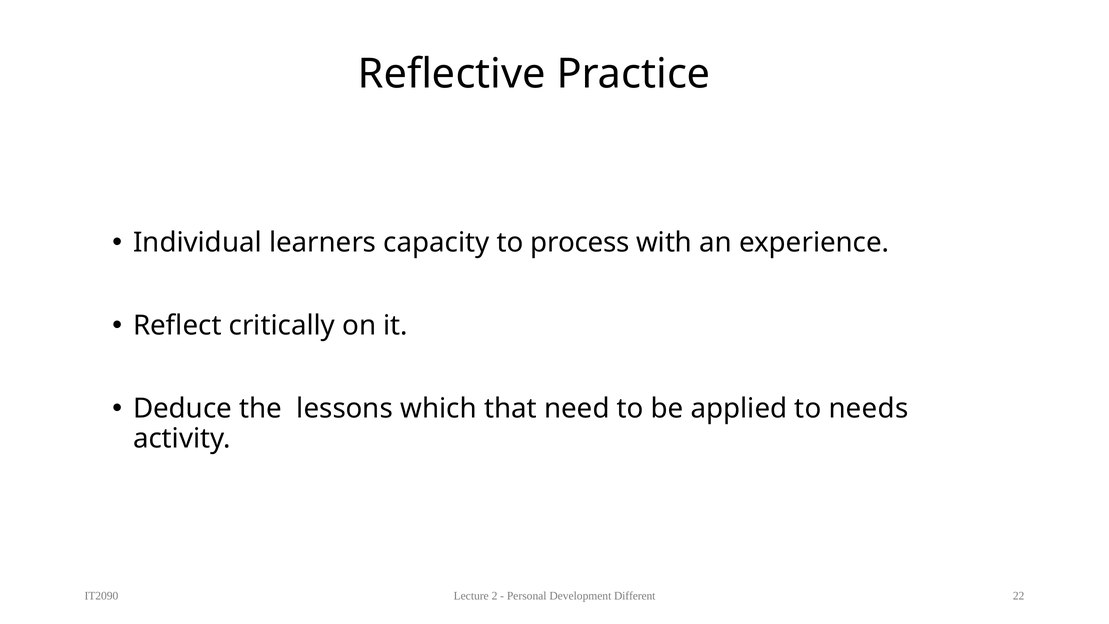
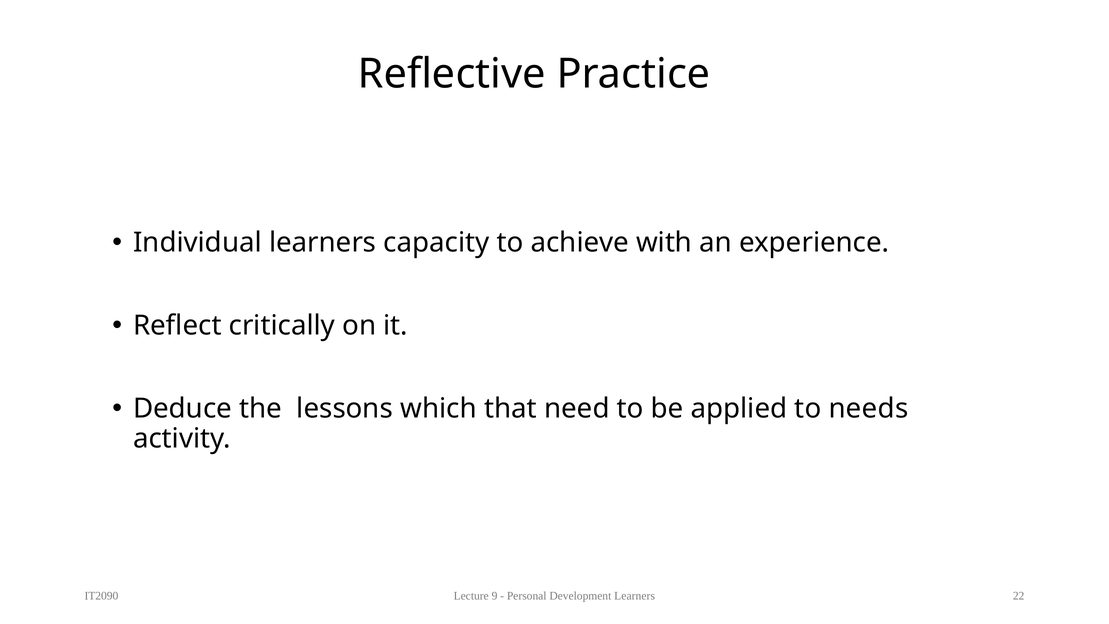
process: process -> achieve
2: 2 -> 9
Development Different: Different -> Learners
